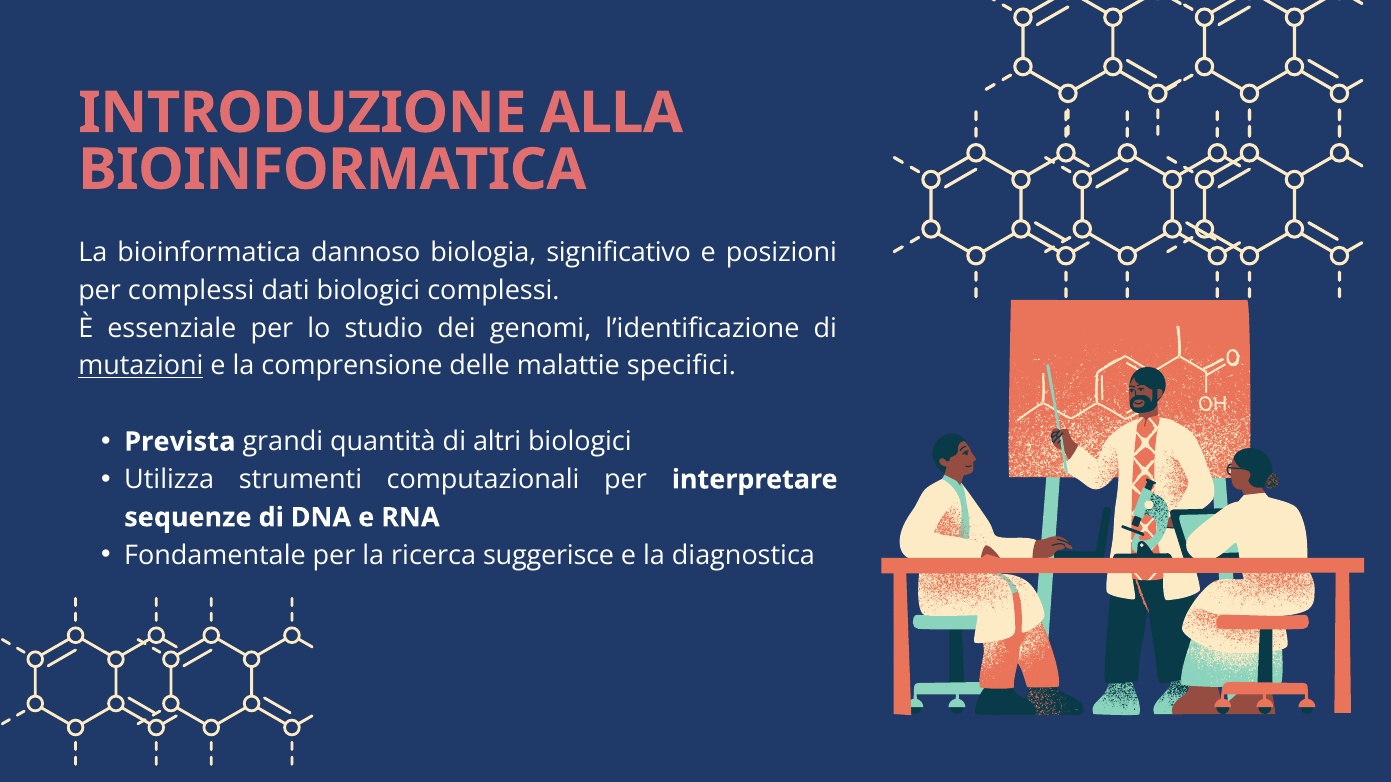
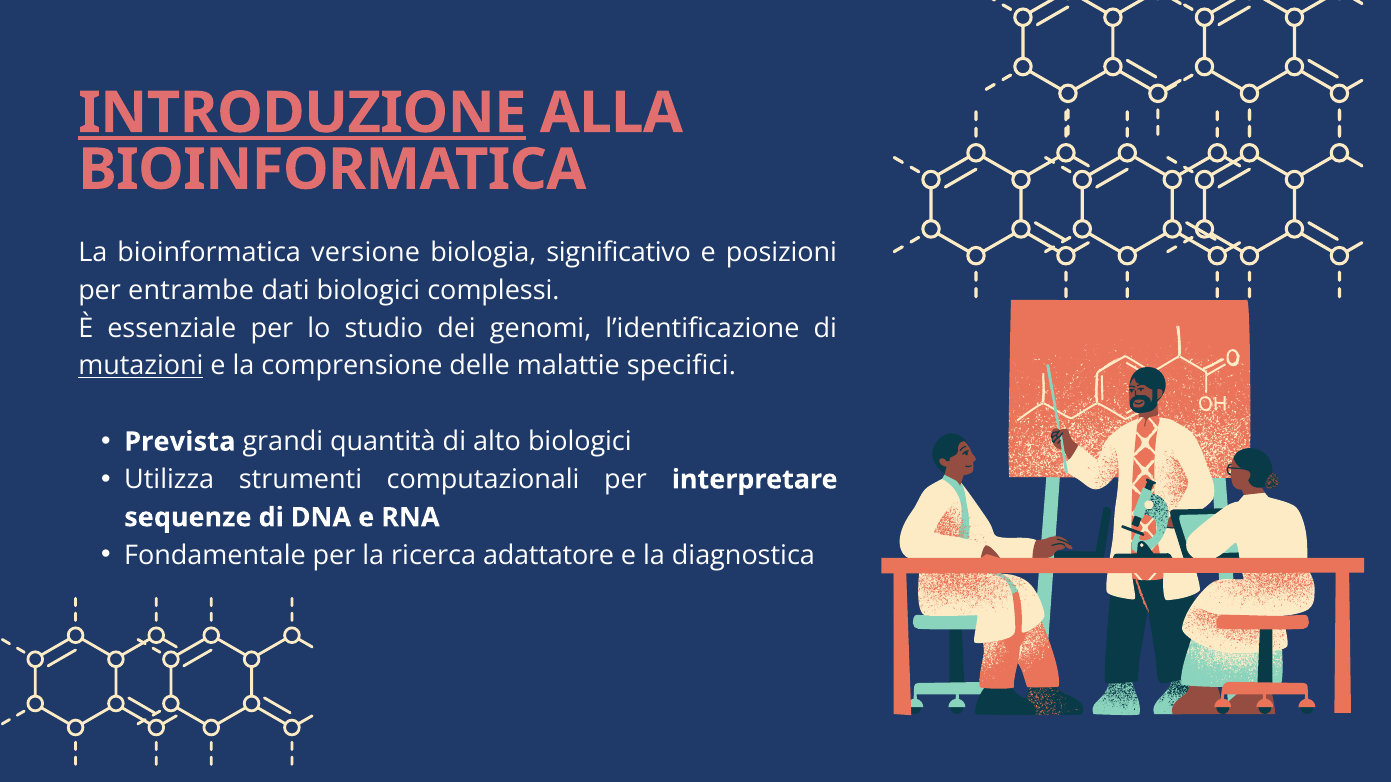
INTRODUZIONE underline: none -> present
dannoso: dannoso -> versione
per complessi: complessi -> entrambe
altri: altri -> alto
suggerisce: suggerisce -> adattatore
